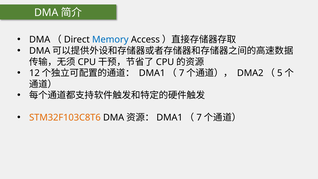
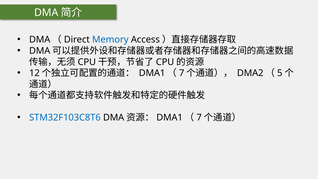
STM32F103C8T6 colour: orange -> blue
